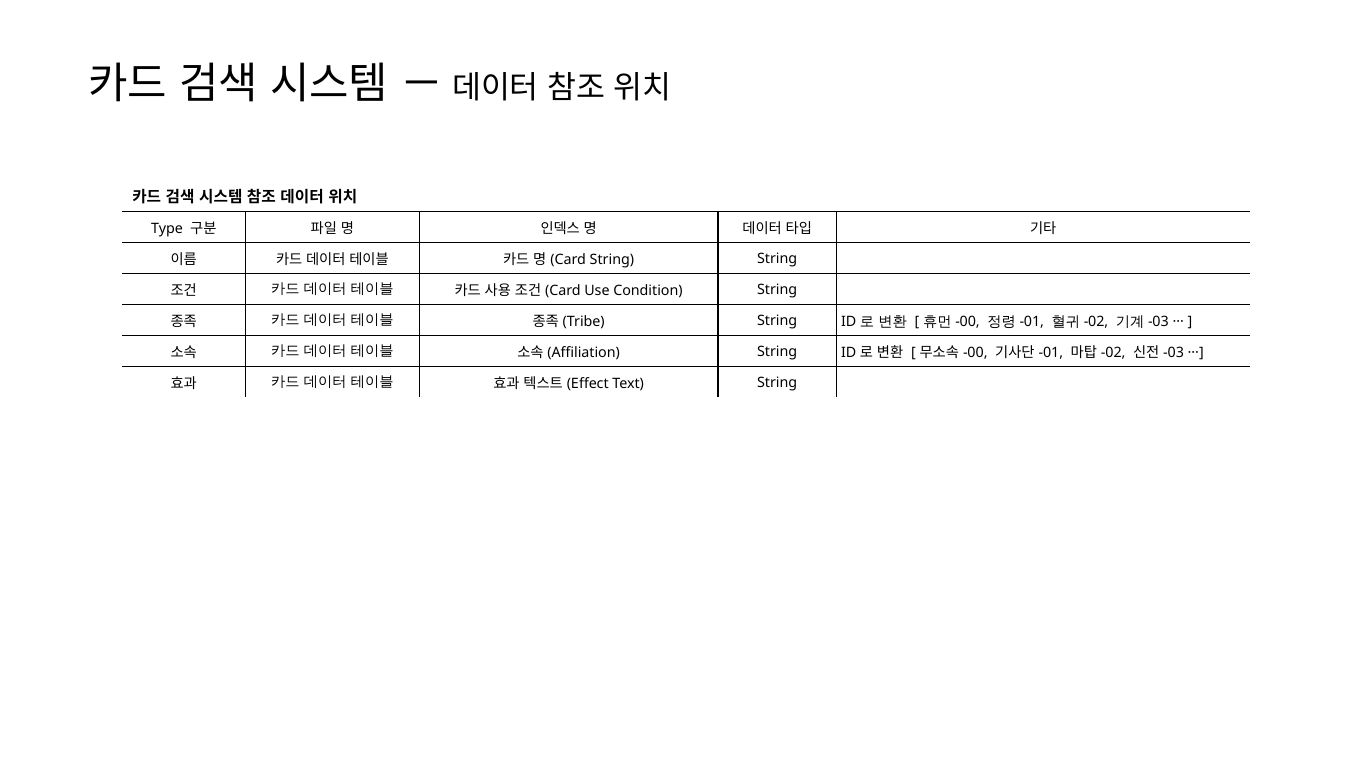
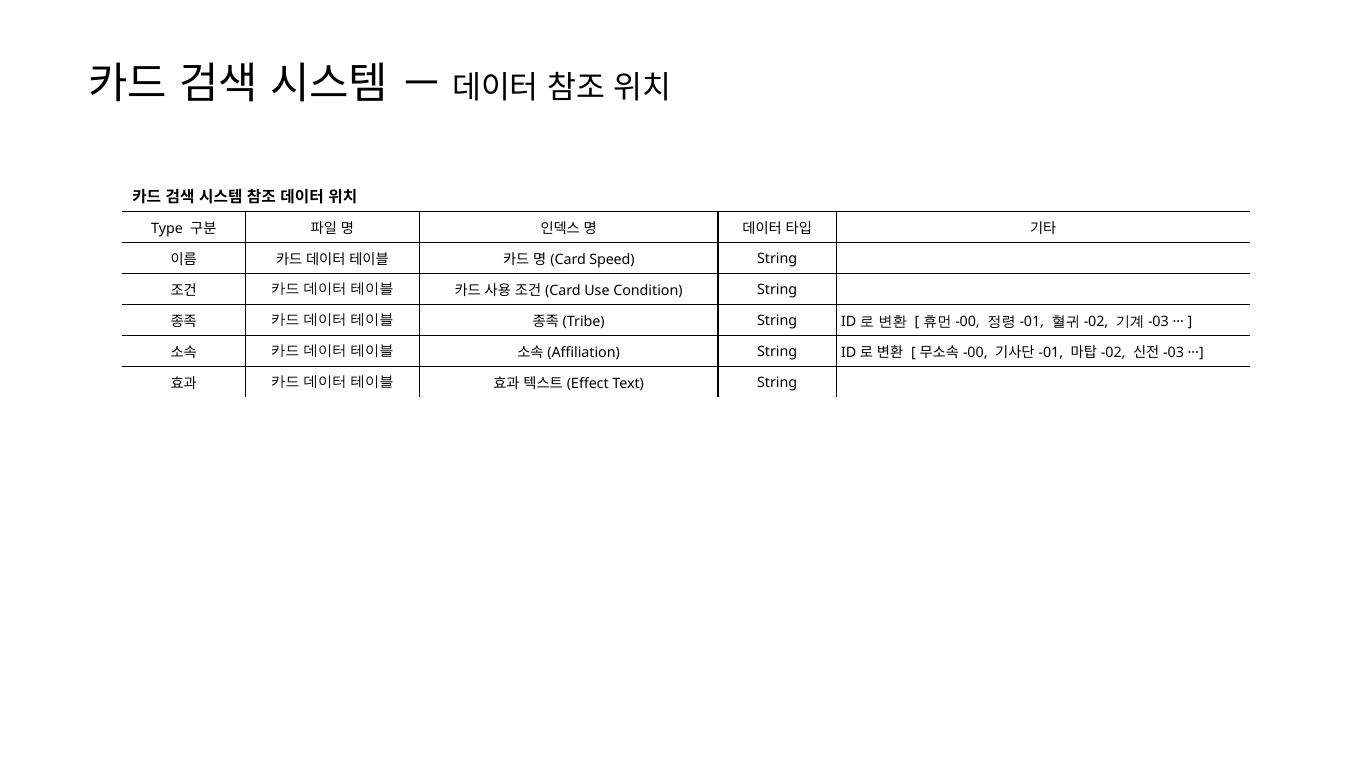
String at (612, 260): String -> Speed
